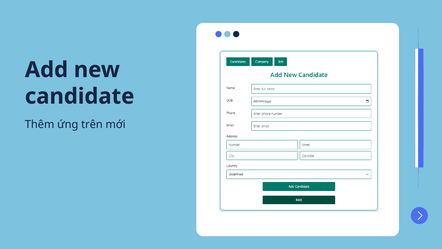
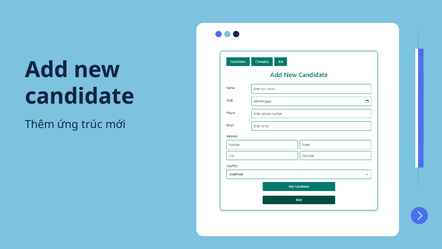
trên: trên -> trúc
